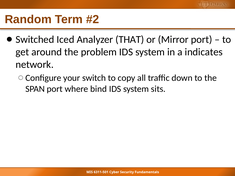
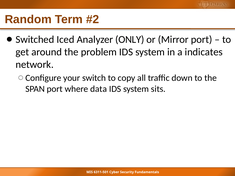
THAT: THAT -> ONLY
bind: bind -> data
